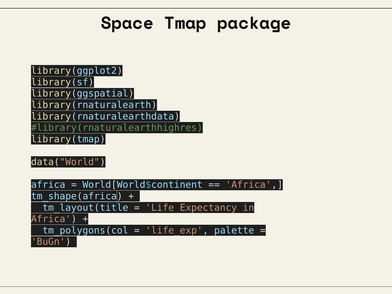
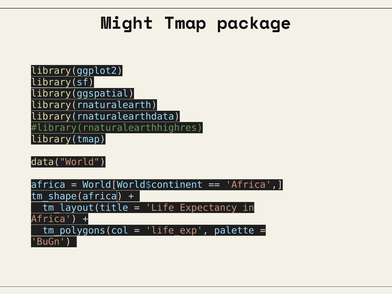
Space: Space -> Might
